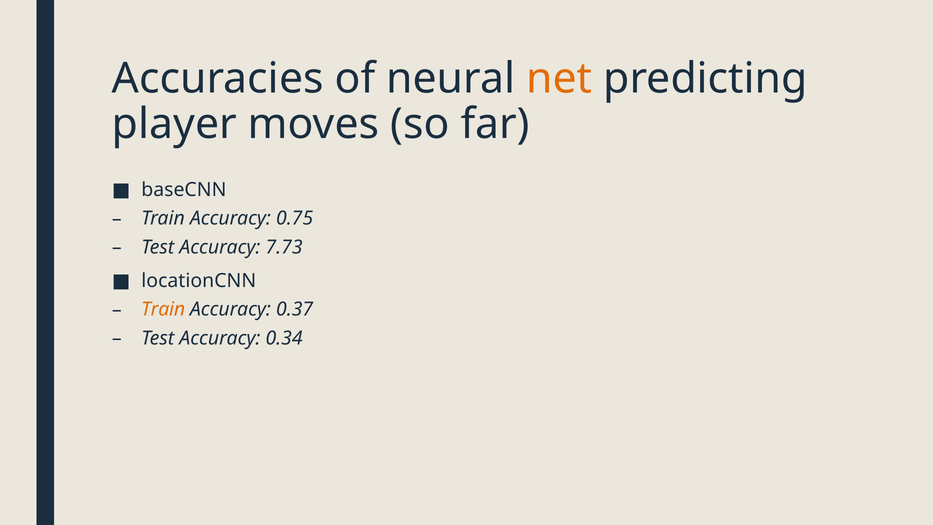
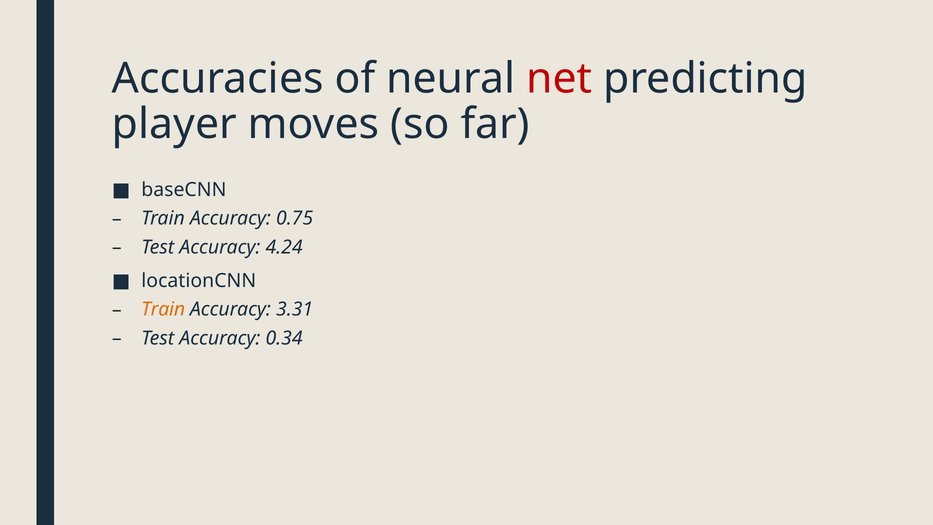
net colour: orange -> red
7.73: 7.73 -> 4.24
0.37: 0.37 -> 3.31
